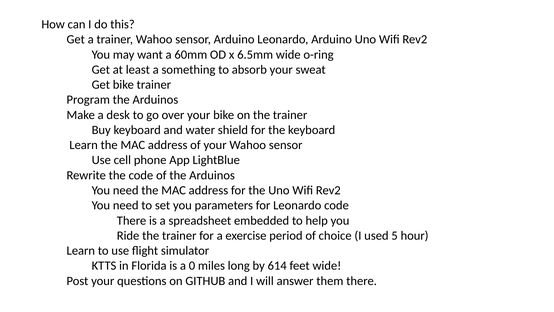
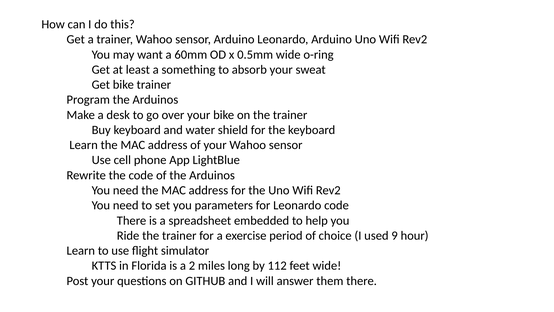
6.5mm: 6.5mm -> 0.5mm
5: 5 -> 9
0: 0 -> 2
614: 614 -> 112
